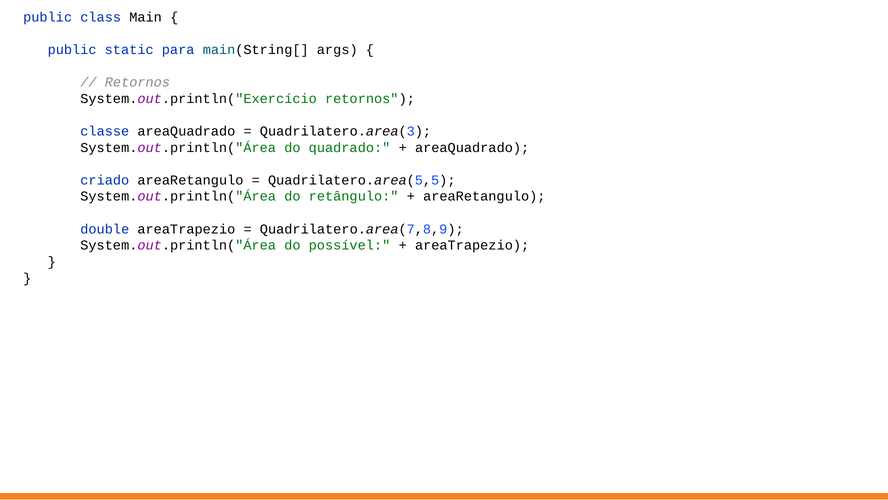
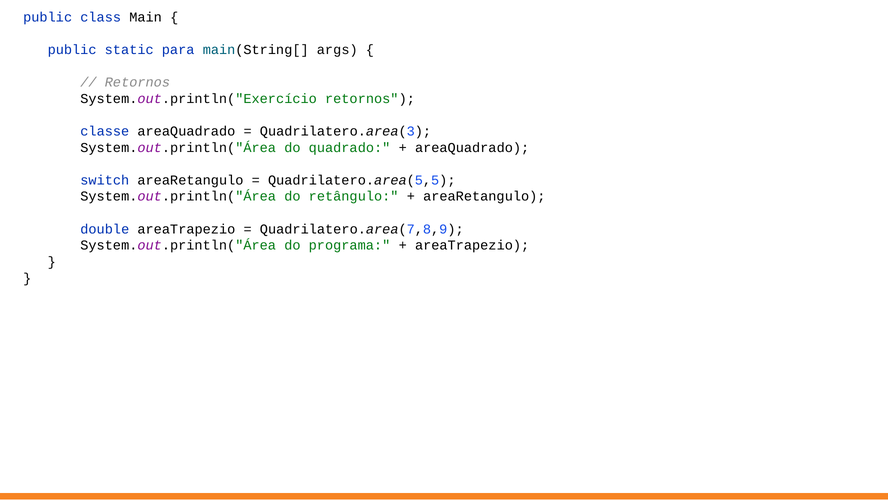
criado: criado -> switch
possível: possível -> programa
